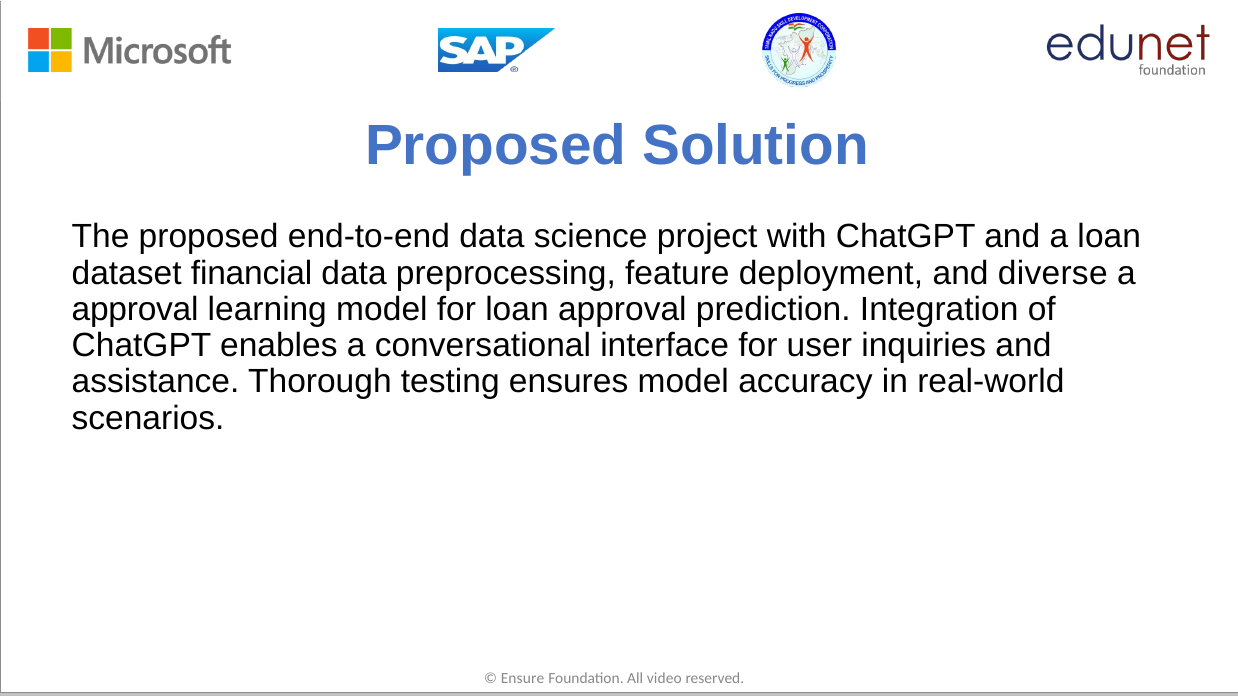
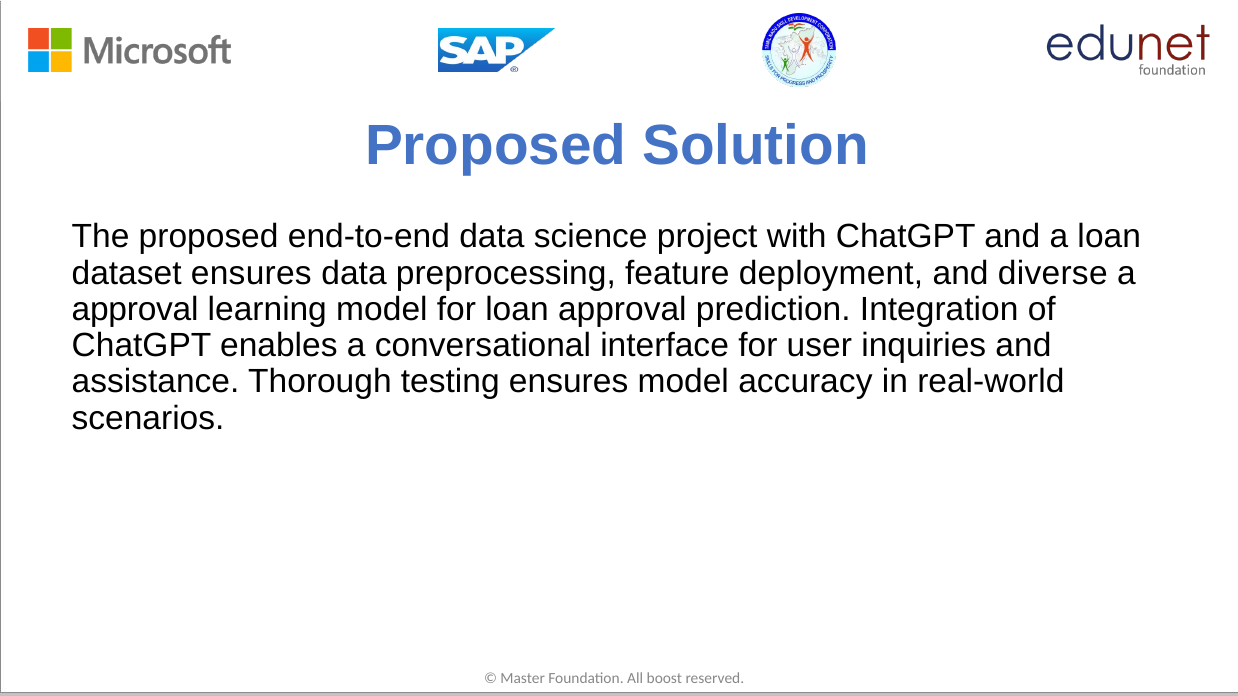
dataset financial: financial -> ensures
Ensure: Ensure -> Master
video: video -> boost
